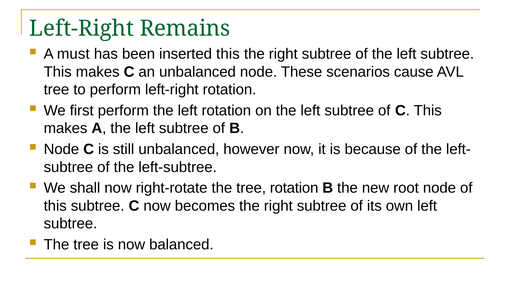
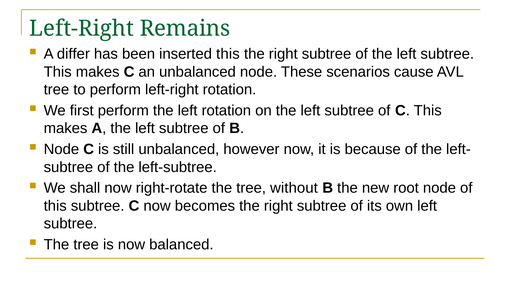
must: must -> differ
tree rotation: rotation -> without
